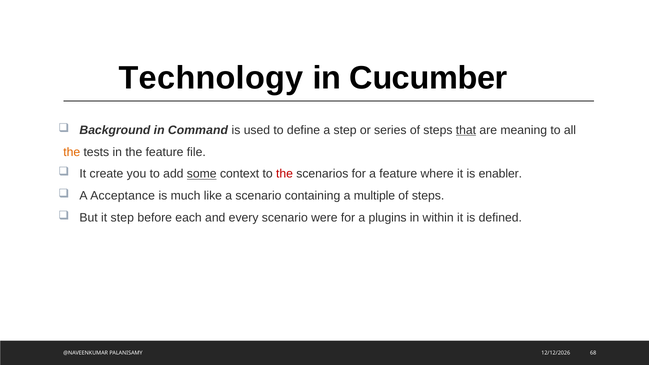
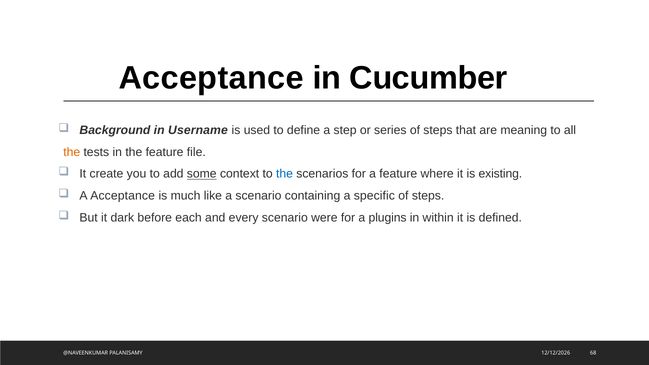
Technology at (211, 78): Technology -> Acceptance
Command: Command -> Username
that underline: present -> none
the at (285, 174) colour: red -> blue
enabler: enabler -> existing
multiple: multiple -> specific
it step: step -> dark
